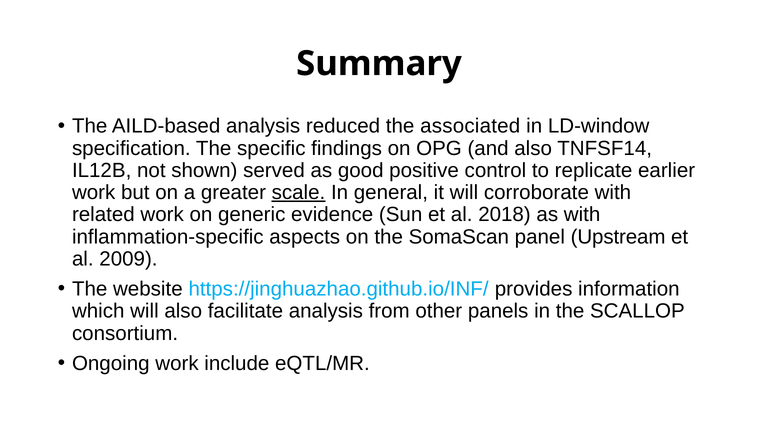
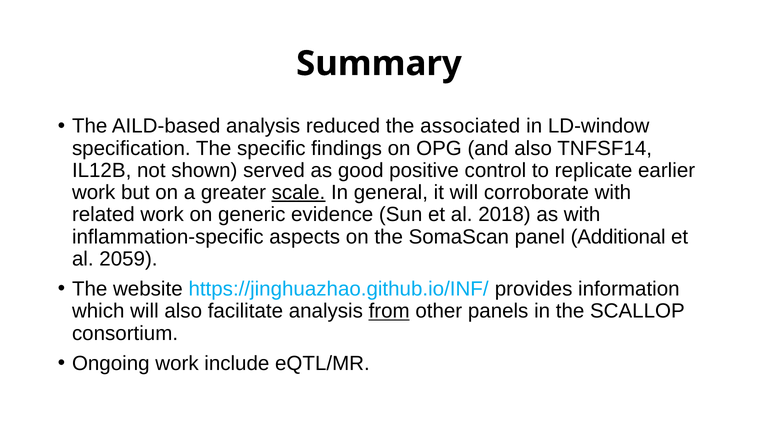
Upstream: Upstream -> Additional
2009: 2009 -> 2059
from underline: none -> present
